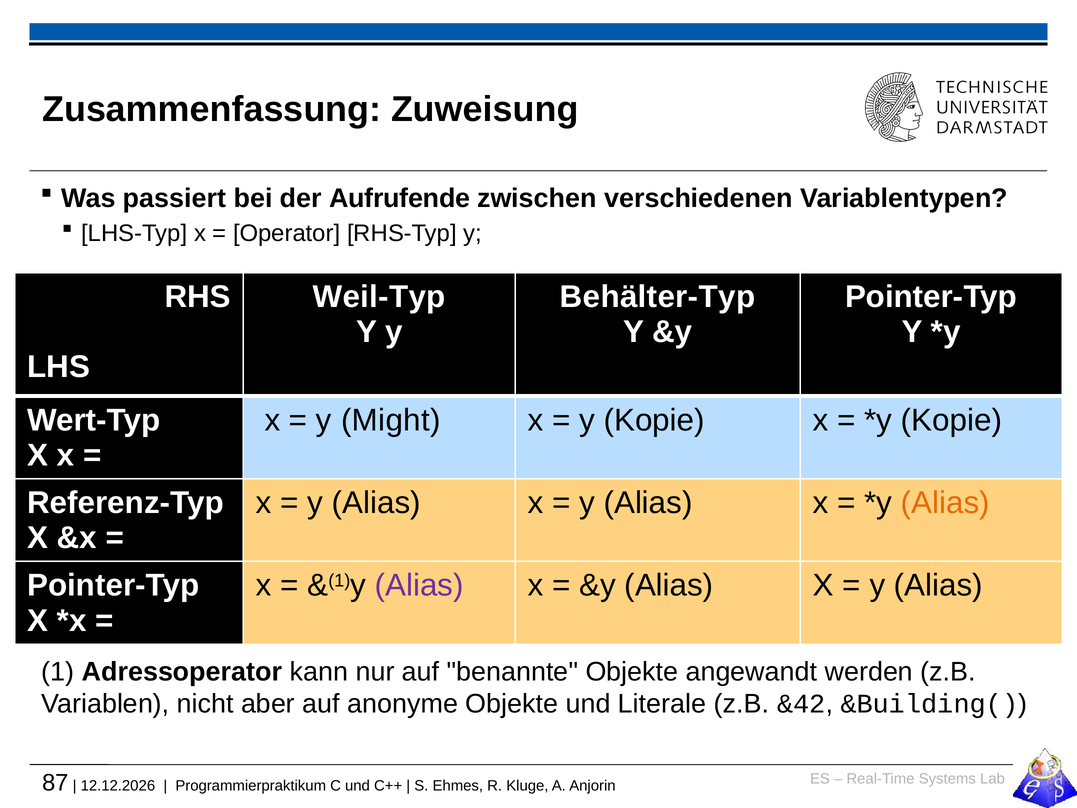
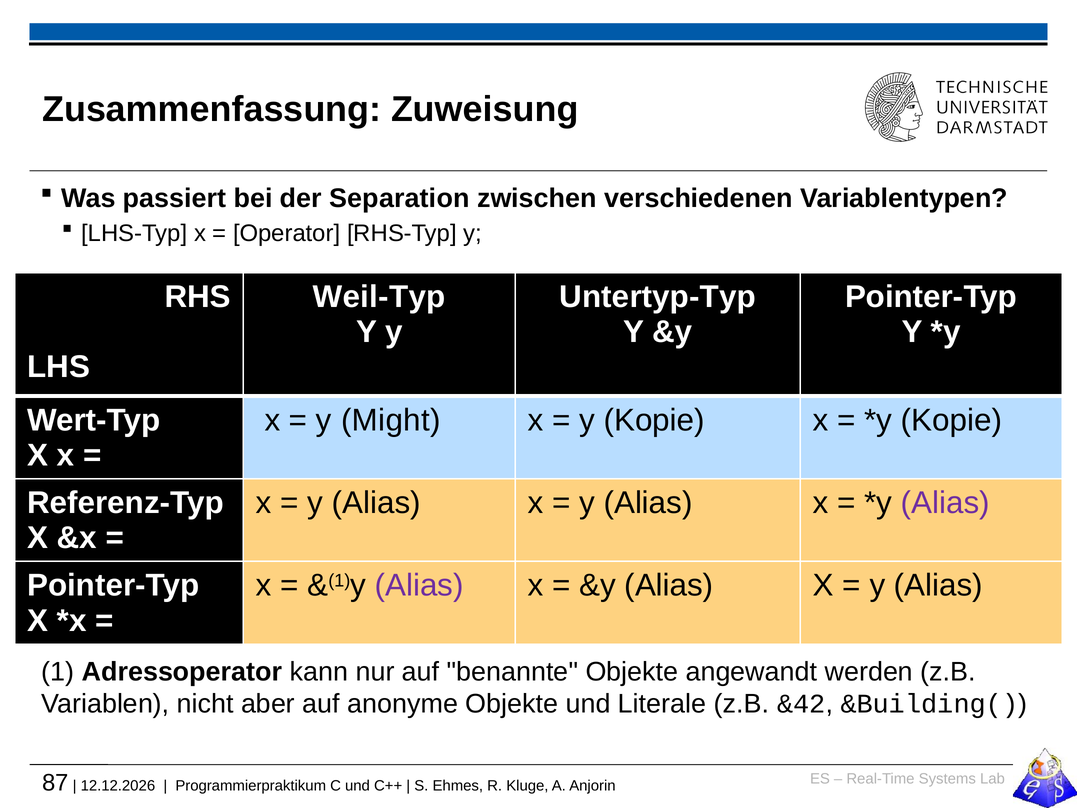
Aufrufende: Aufrufende -> Separation
Behälter-Typ: Behälter-Typ -> Untertyp-Typ
Alias at (945, 503) colour: orange -> purple
